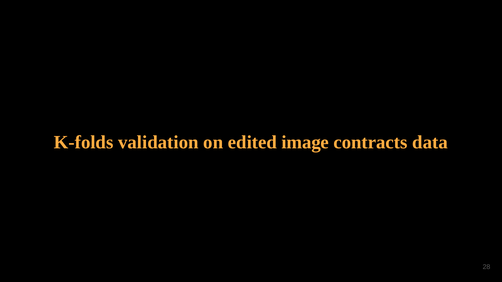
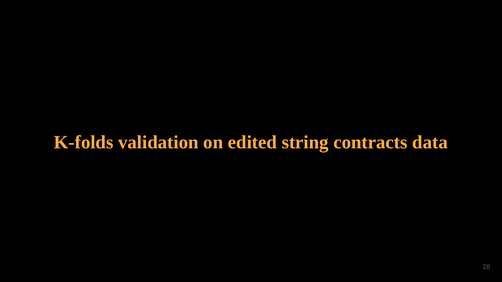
image: image -> string
